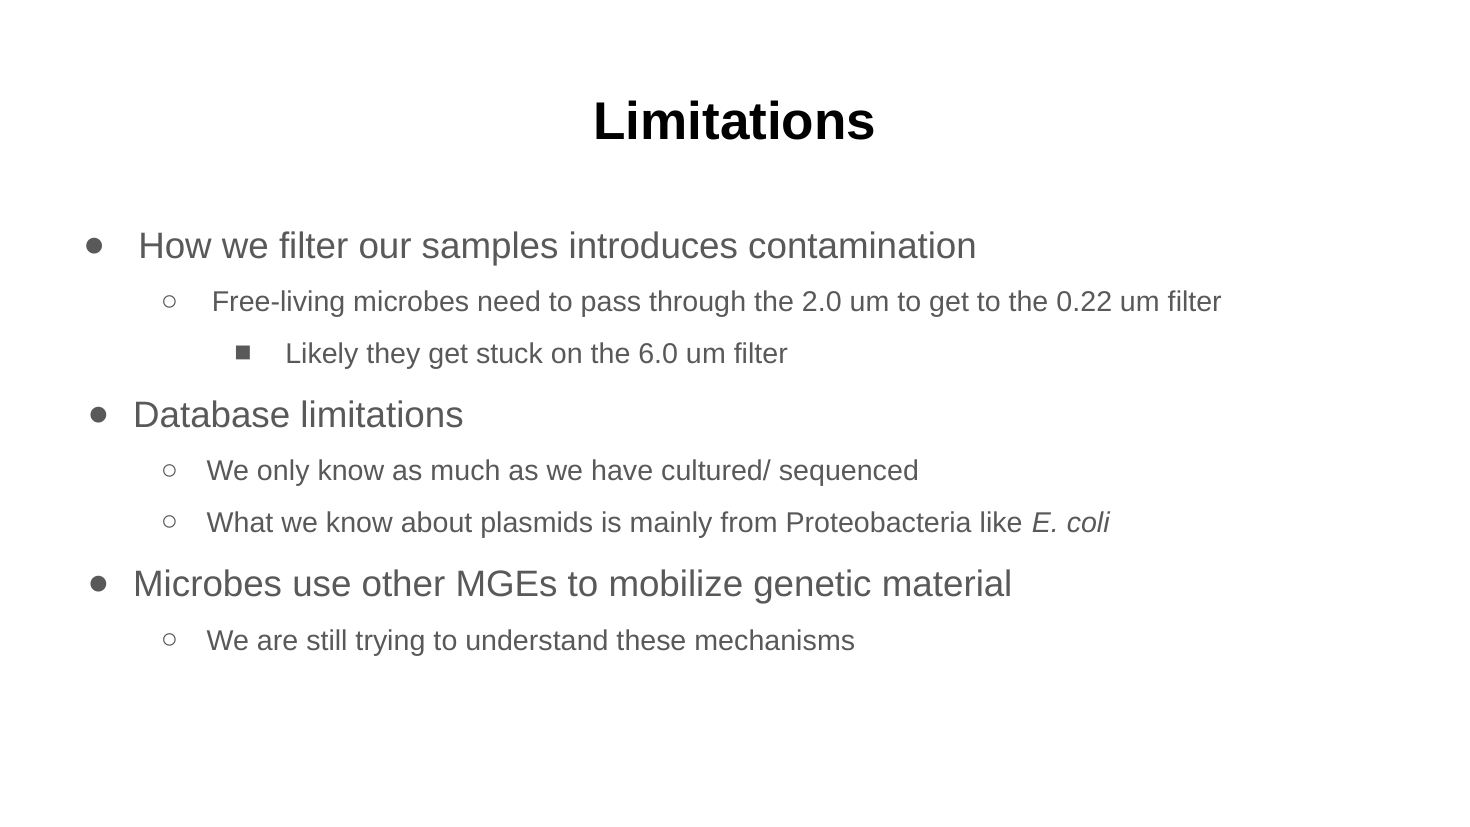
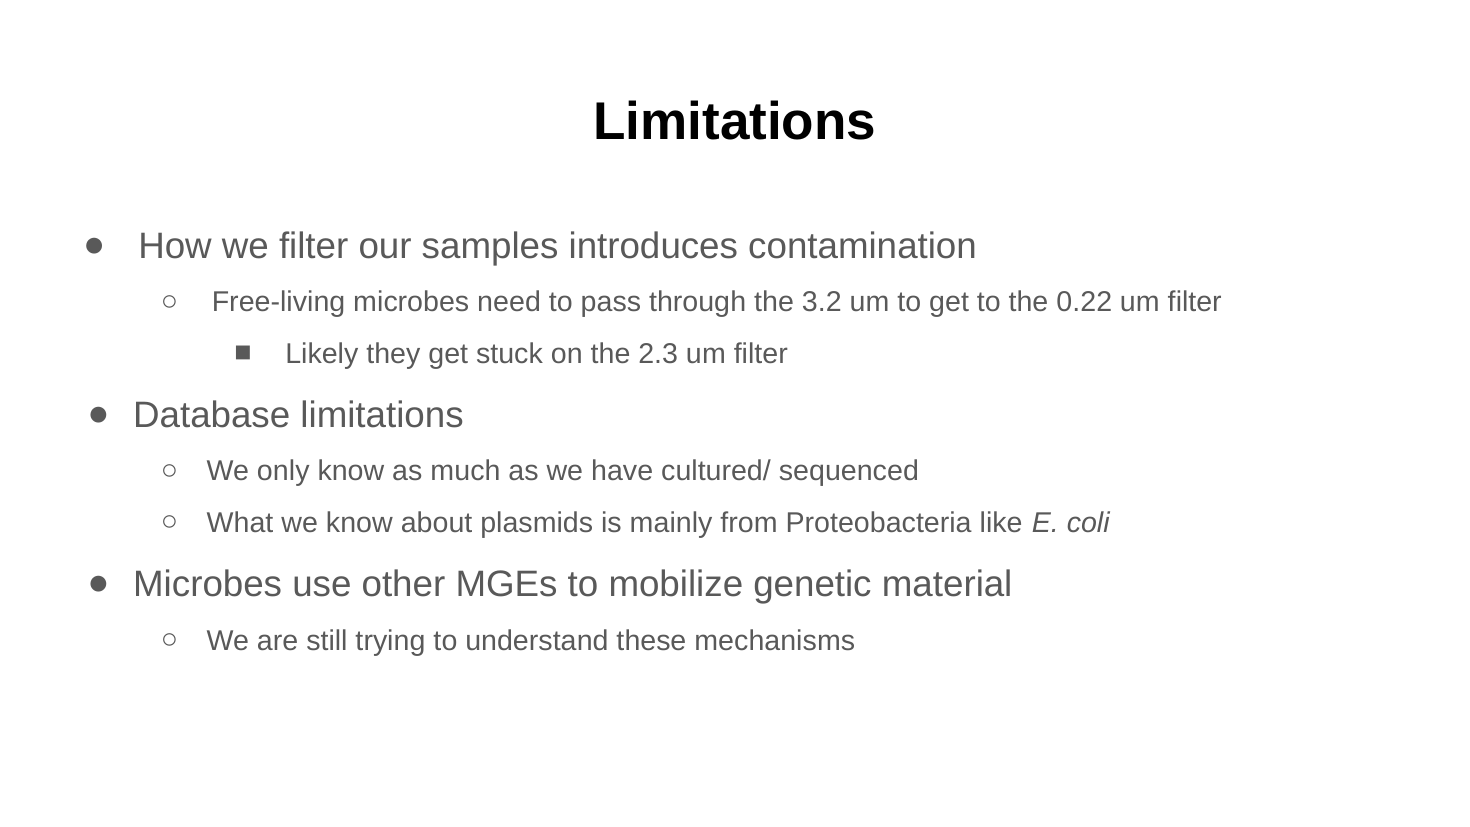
2.0: 2.0 -> 3.2
6.0: 6.0 -> 2.3
